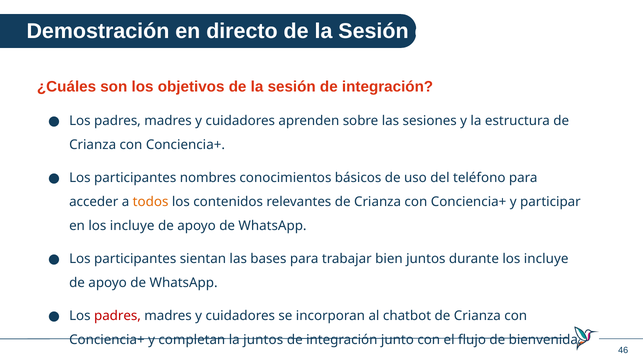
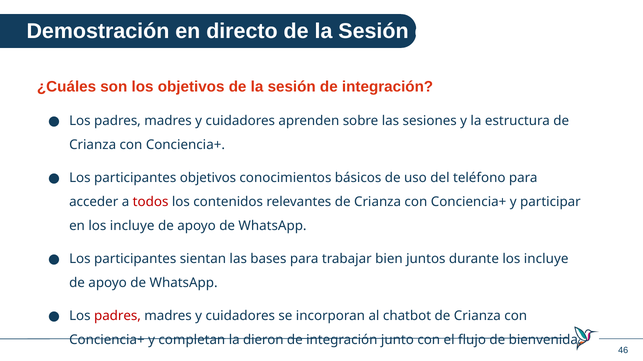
participantes nombres: nombres -> objetivos
todos colour: orange -> red
la juntos: juntos -> dieron
